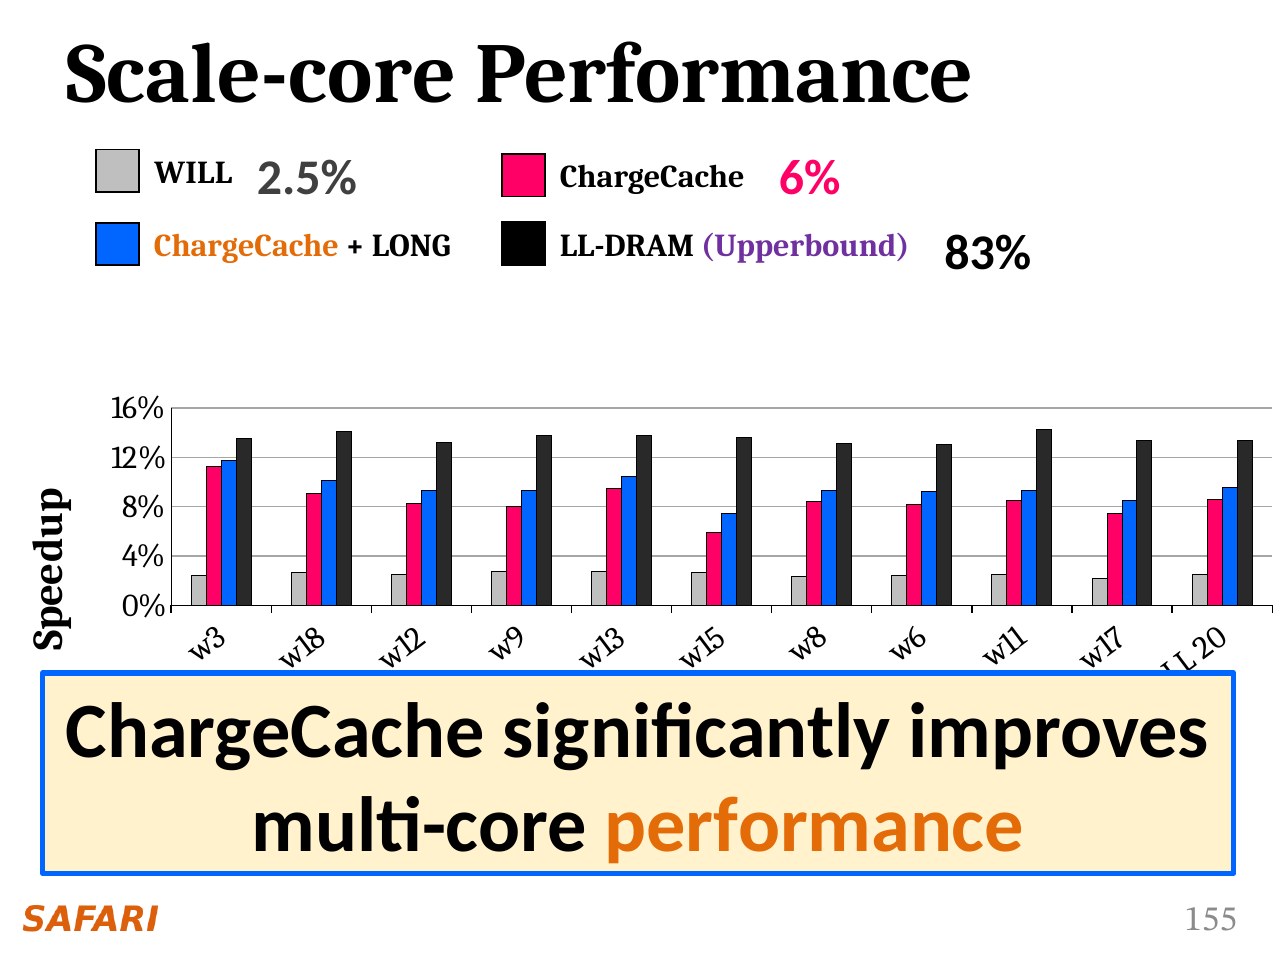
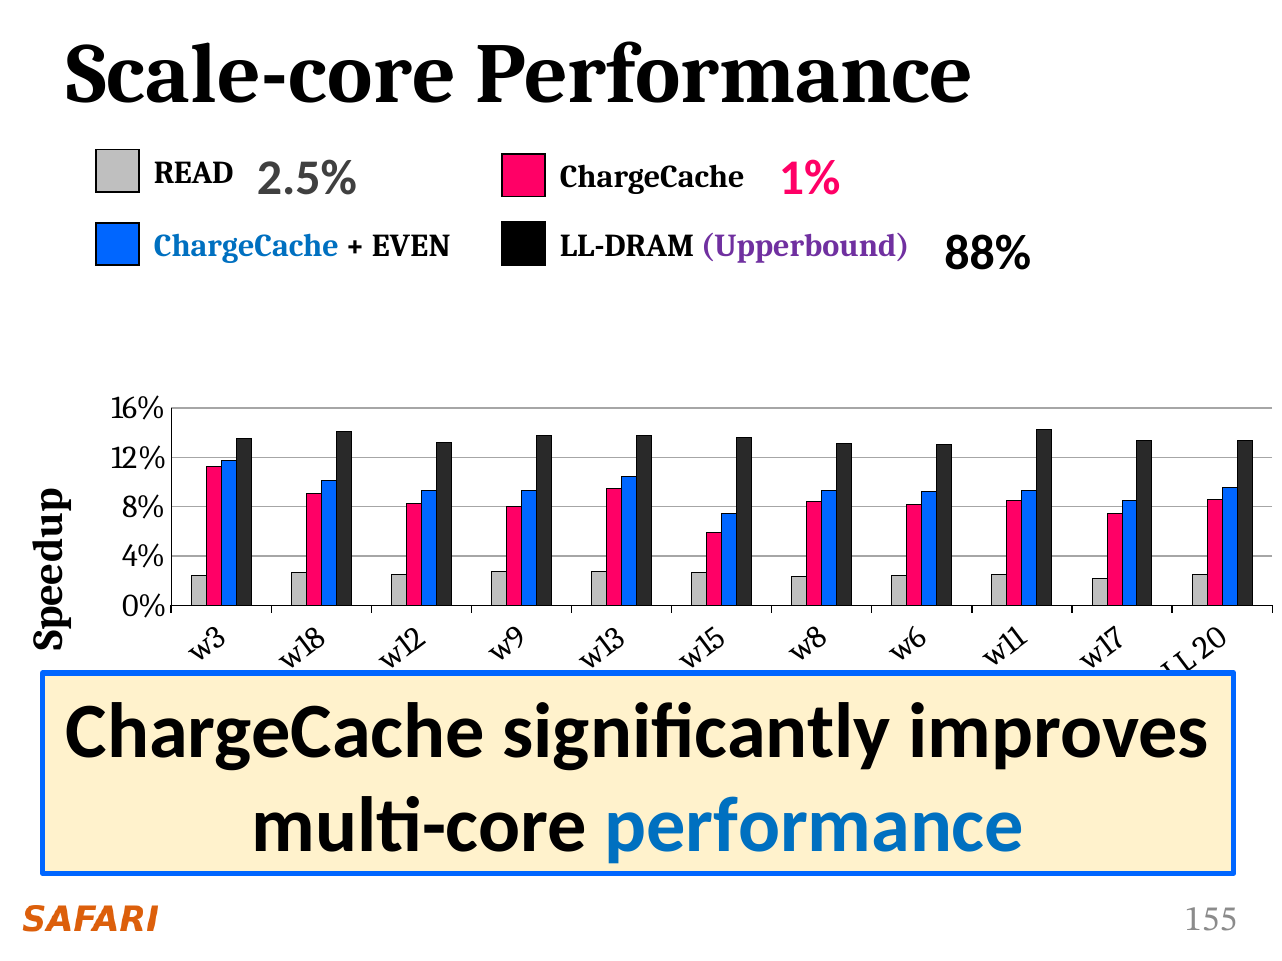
6%: 6% -> 1%
WILL: WILL -> READ
ChargeCache at (246, 246) colour: orange -> blue
LONG: LONG -> EVEN
83%: 83% -> 88%
performance at (814, 826) colour: orange -> blue
